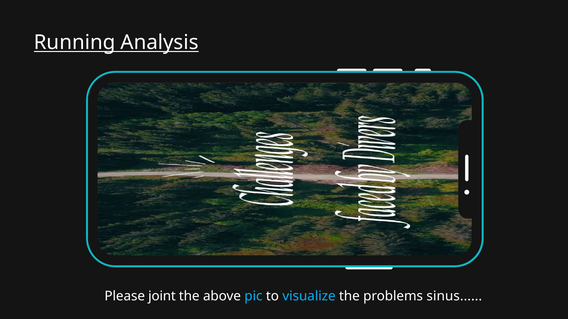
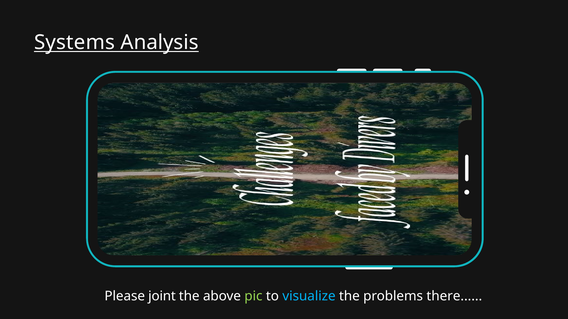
Running: Running -> Systems
pic colour: light blue -> light green
sinus: sinus -> there
